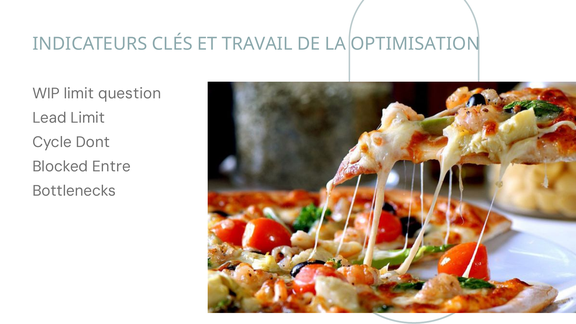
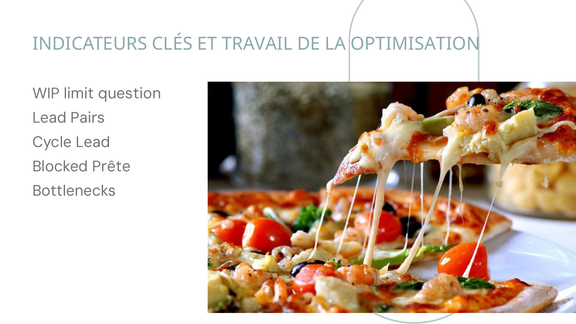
Lead Limit: Limit -> Pairs
Cycle Dont: Dont -> Lead
Entre: Entre -> Prête
